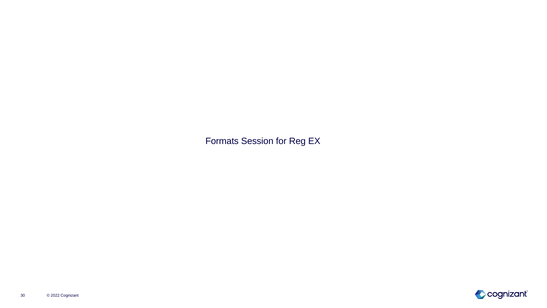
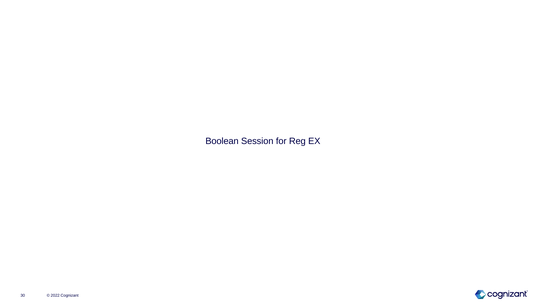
Formats: Formats -> Boolean
